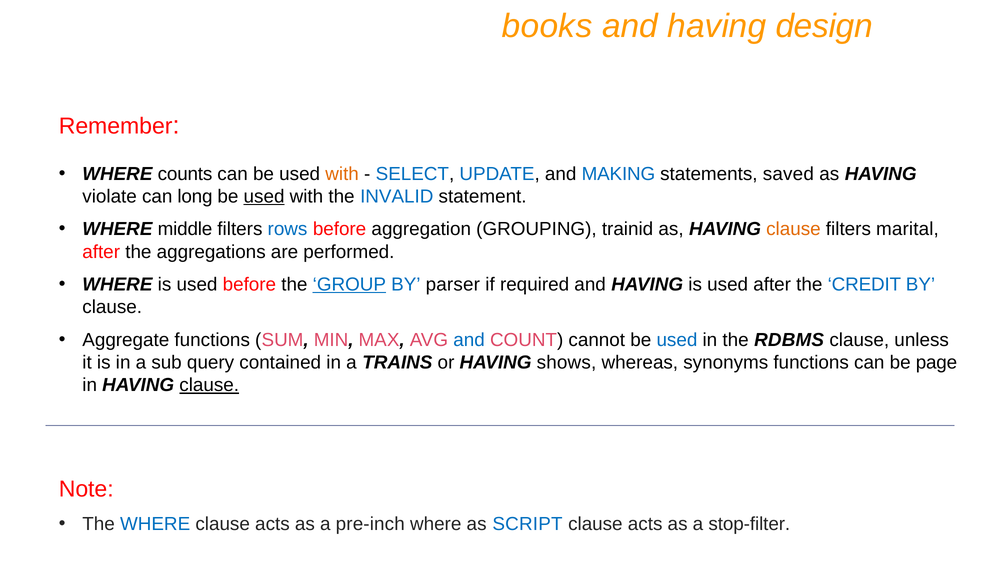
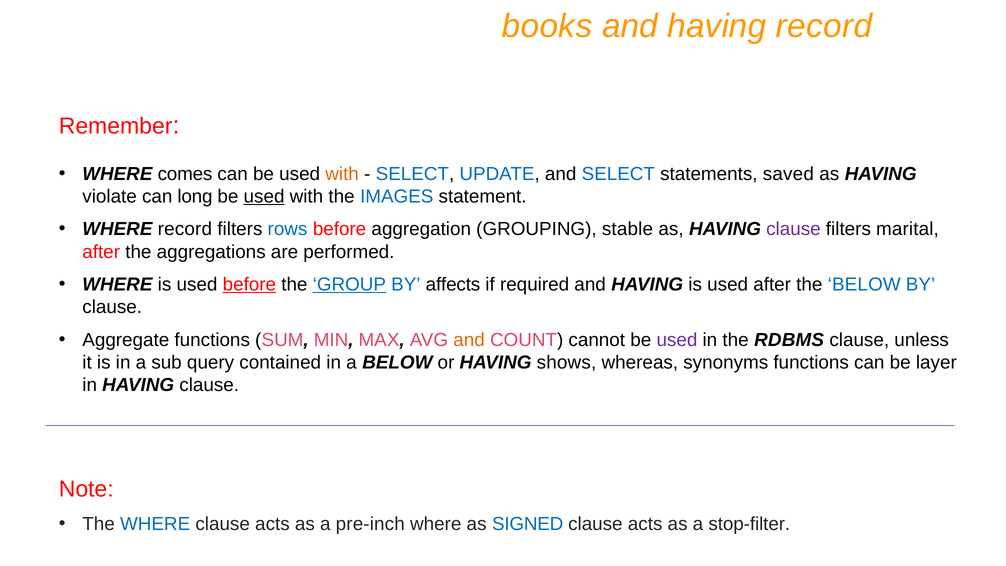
having design: design -> record
counts: counts -> comes
and MAKING: MAKING -> SELECT
INVALID: INVALID -> IMAGES
WHERE middle: middle -> record
trainid: trainid -> stable
clause at (793, 229) colour: orange -> purple
before at (249, 284) underline: none -> present
parser: parser -> affects
the CREDIT: CREDIT -> BELOW
and at (469, 340) colour: blue -> orange
used at (677, 340) colour: blue -> purple
a TRAINS: TRAINS -> BELOW
page: page -> layer
clause at (209, 385) underline: present -> none
SCRIPT: SCRIPT -> SIGNED
